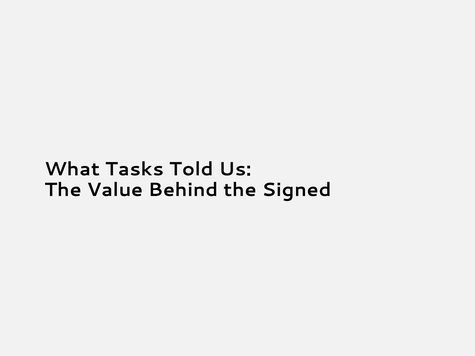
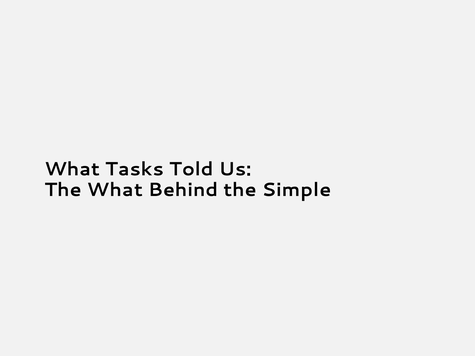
The Value: Value -> What
Signed: Signed -> Simple
